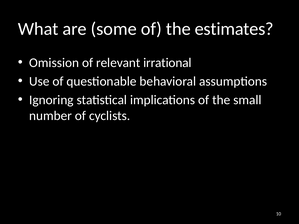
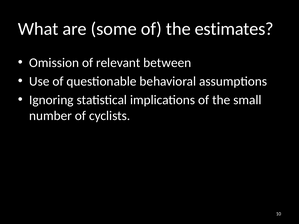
irrational: irrational -> between
